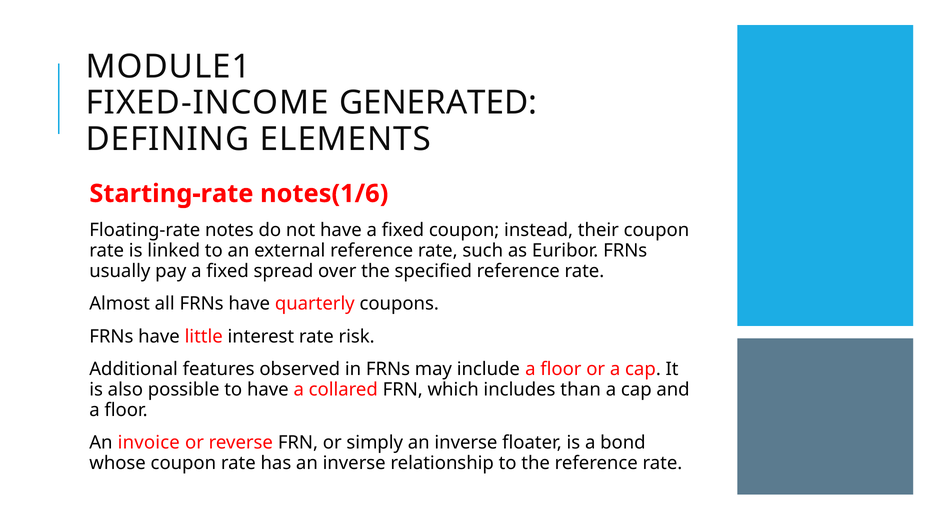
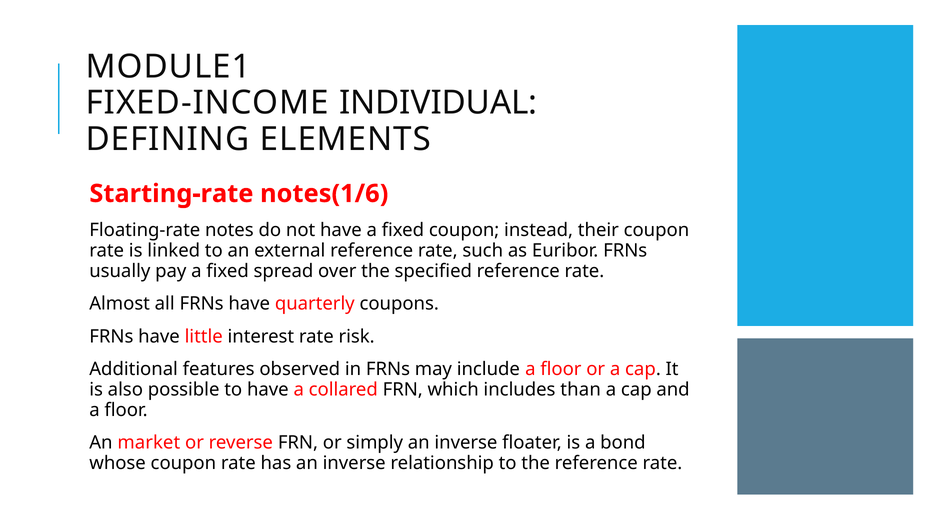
GENERATED: GENERATED -> INDIVIDUAL
invoice: invoice -> market
